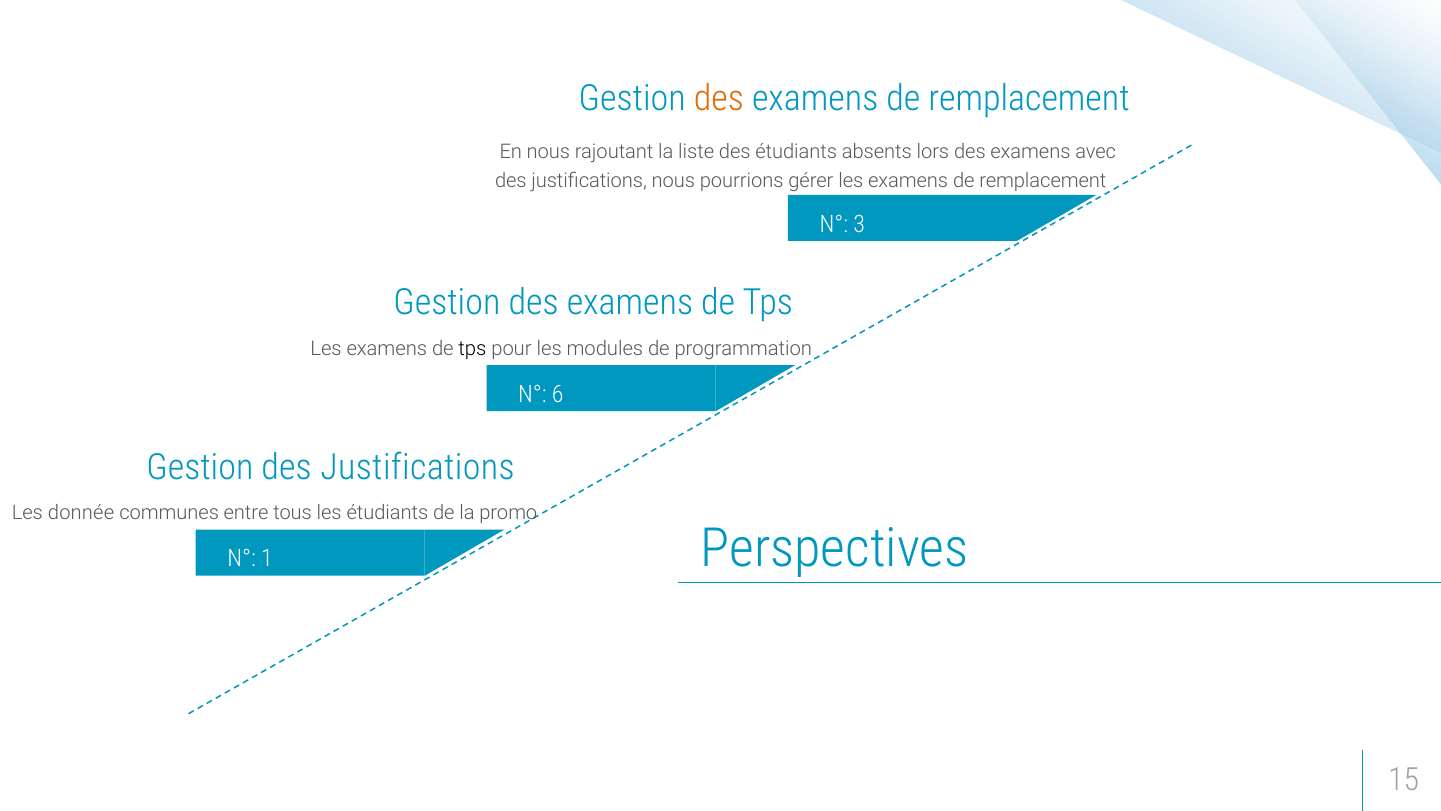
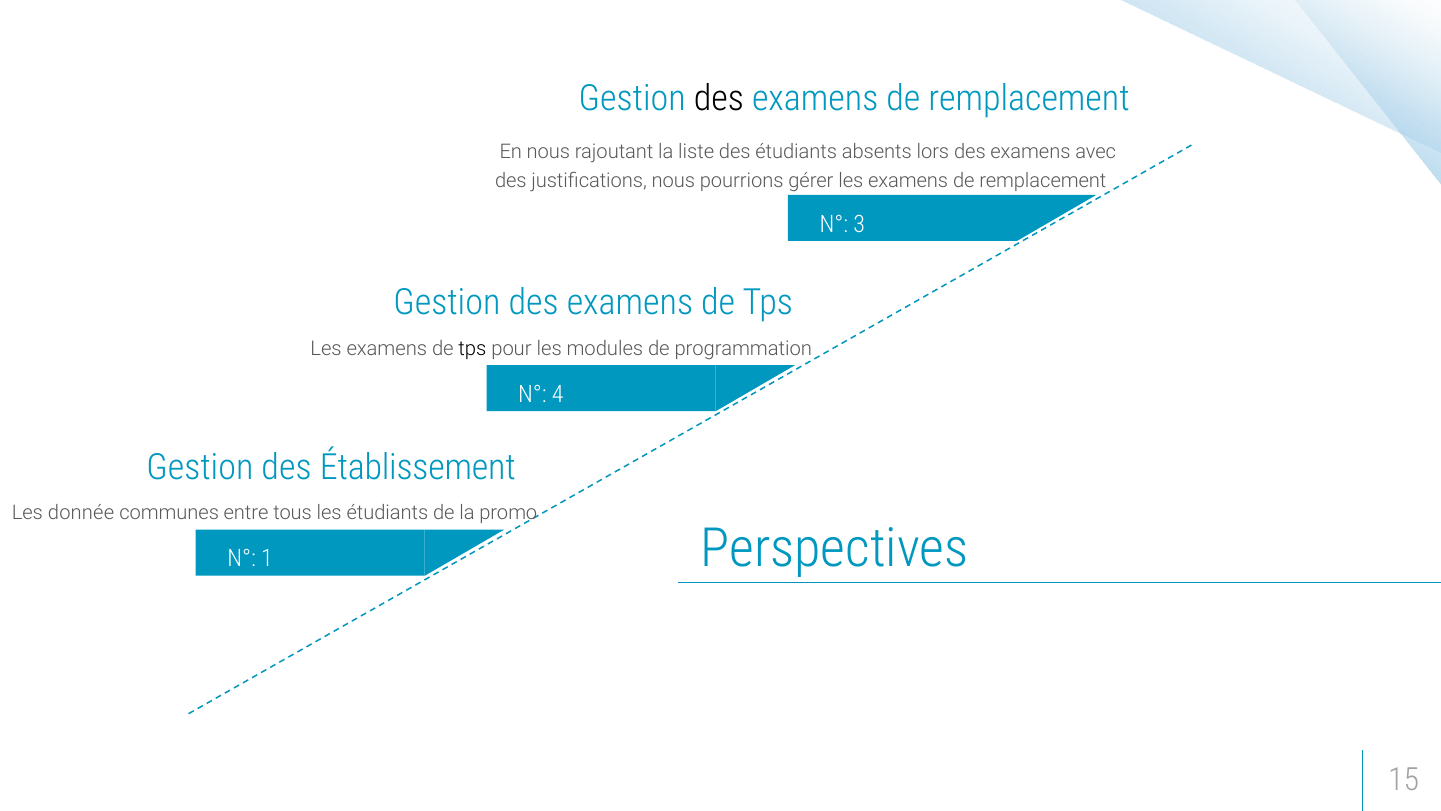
des at (719, 98) colour: orange -> black
6: 6 -> 4
Gestion des Justifications: Justifications -> Établissement
